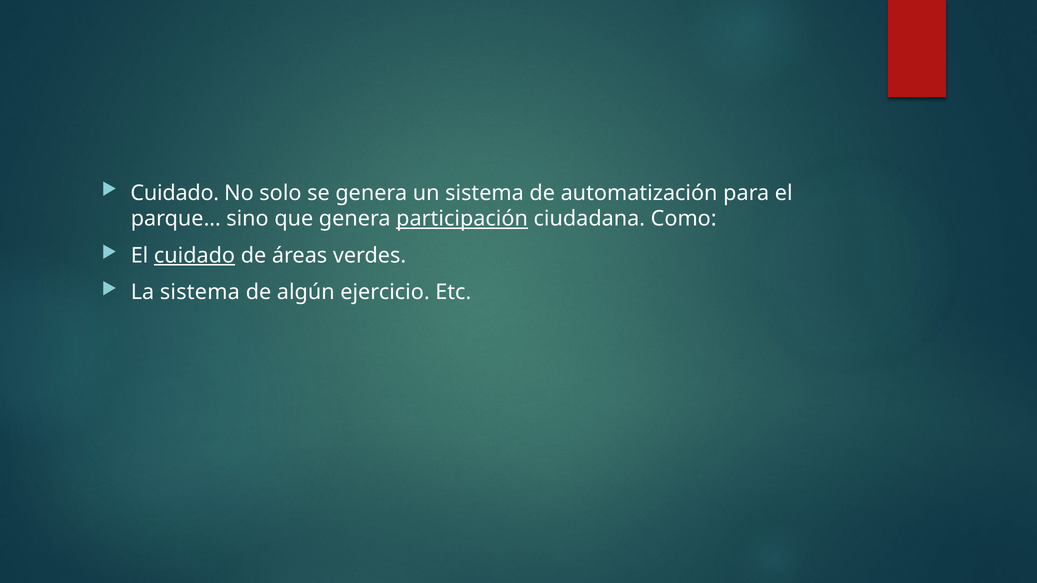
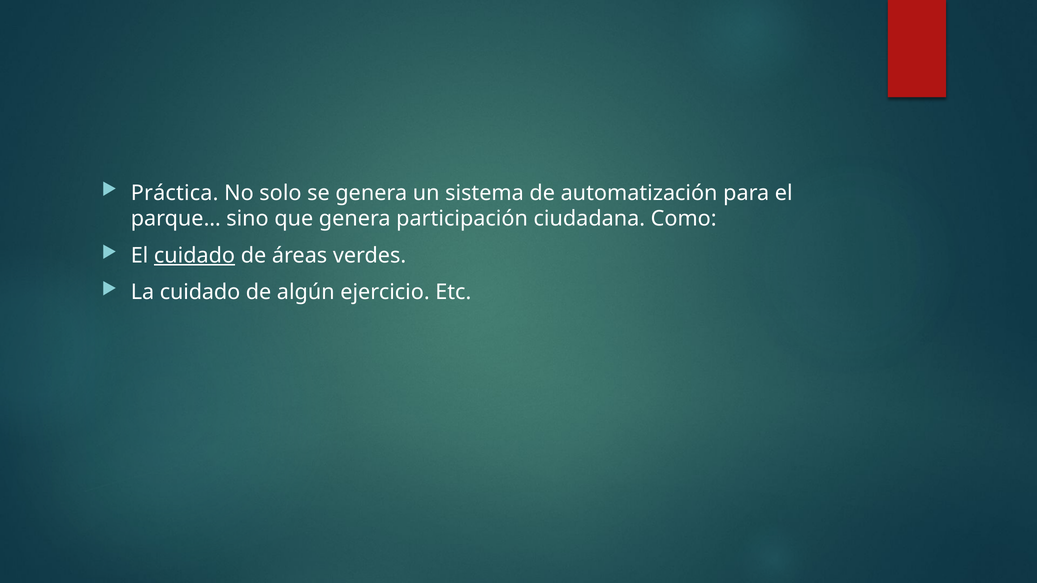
Cuidado at (175, 193): Cuidado -> Práctica
participación underline: present -> none
La sistema: sistema -> cuidado
